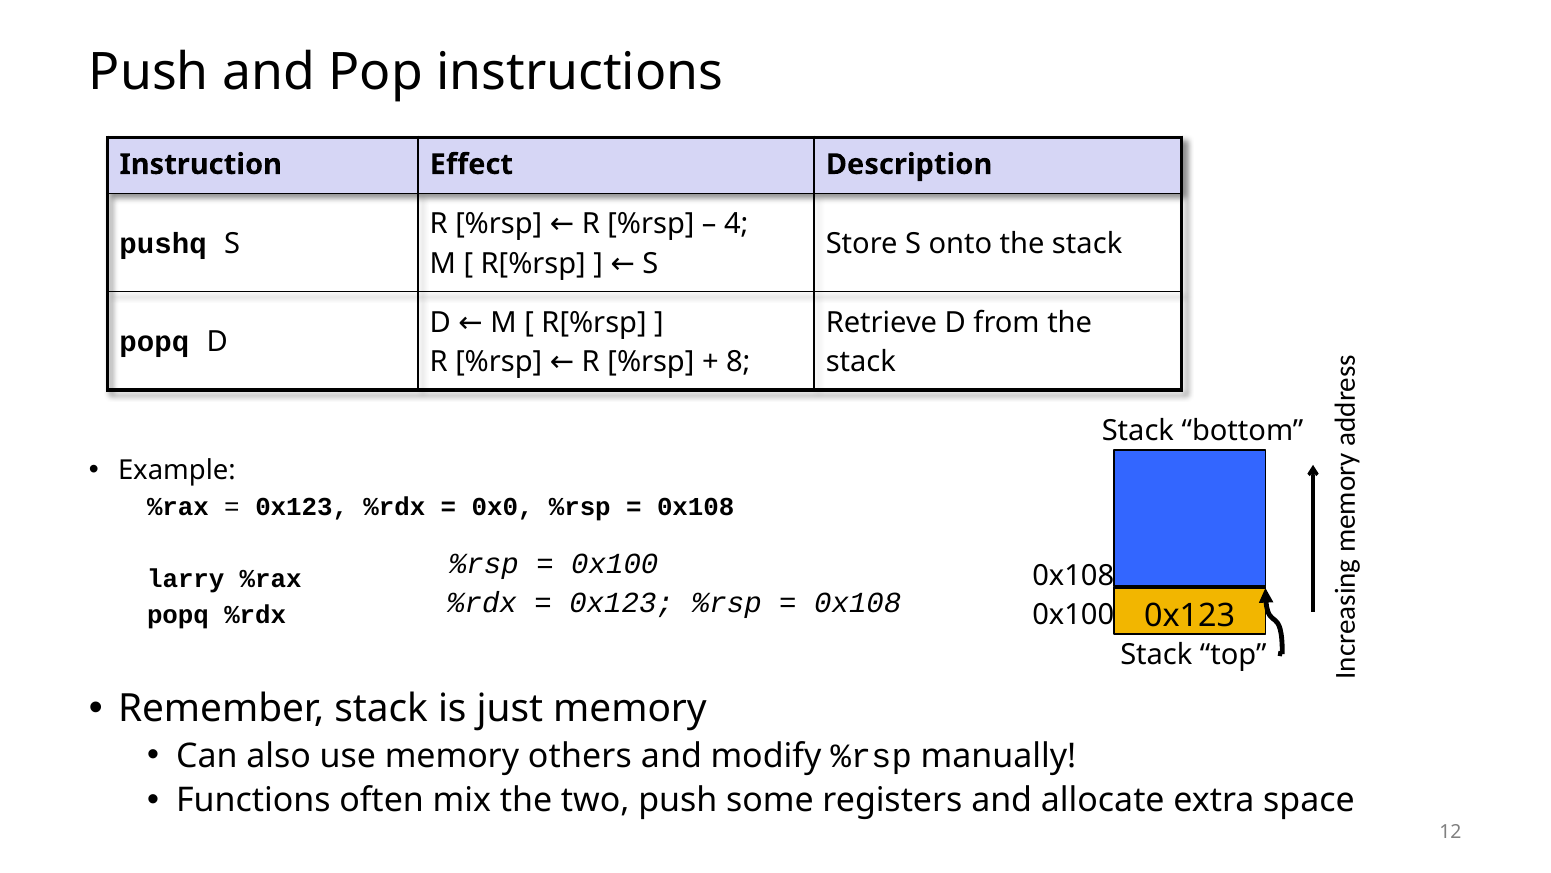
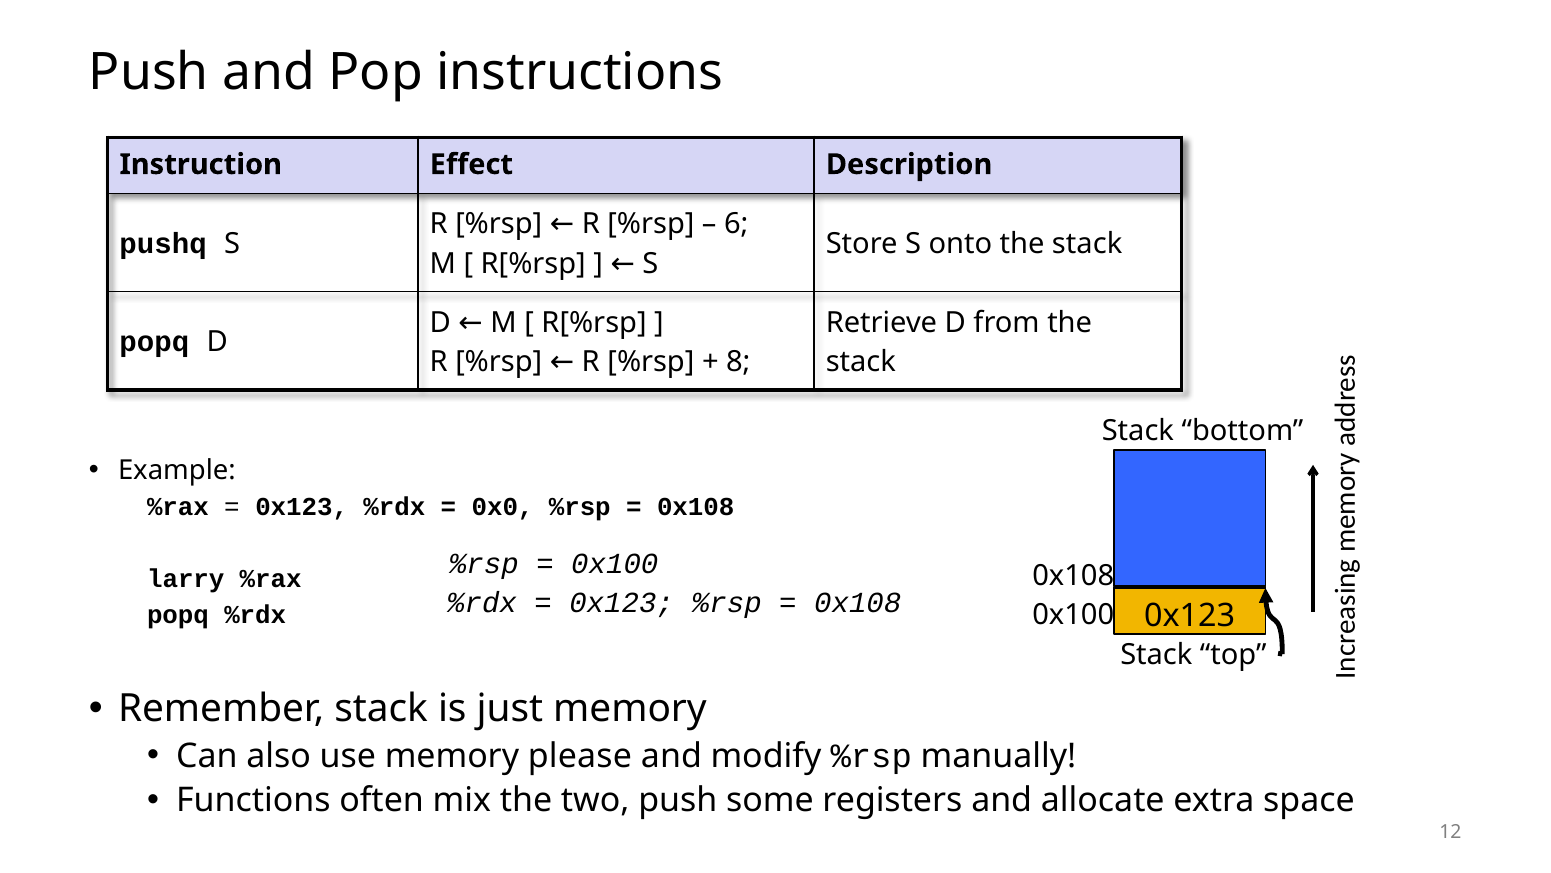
4: 4 -> 6
others: others -> please
